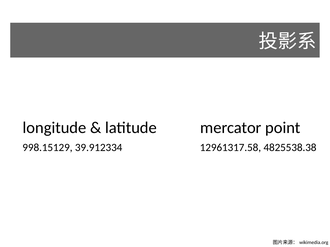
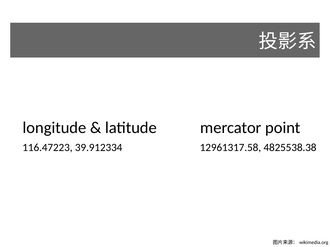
998.15129: 998.15129 -> 116.47223
